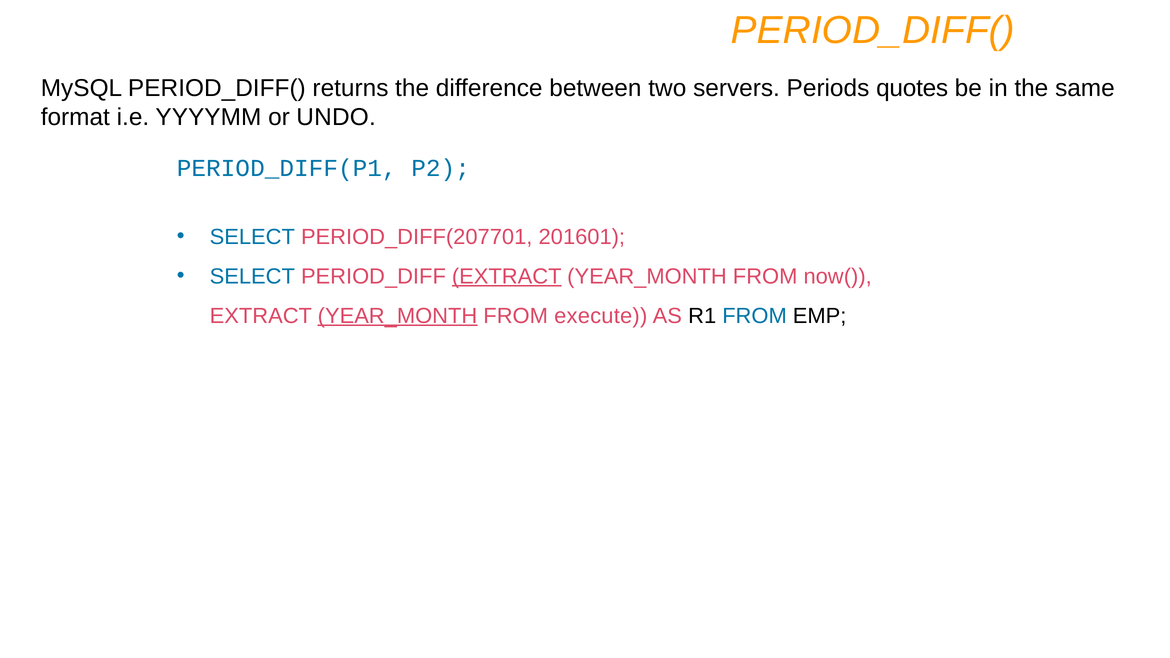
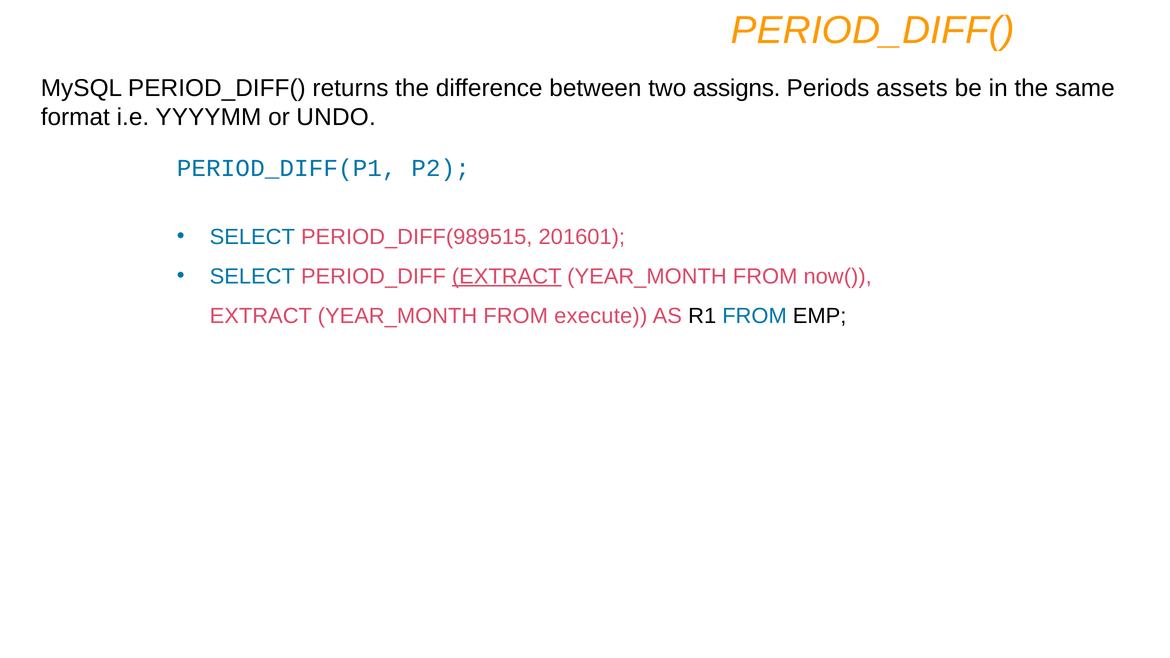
servers: servers -> assigns
quotes: quotes -> assets
PERIOD_DIFF(207701: PERIOD_DIFF(207701 -> PERIOD_DIFF(989515
YEAR_MONTH at (398, 316) underline: present -> none
